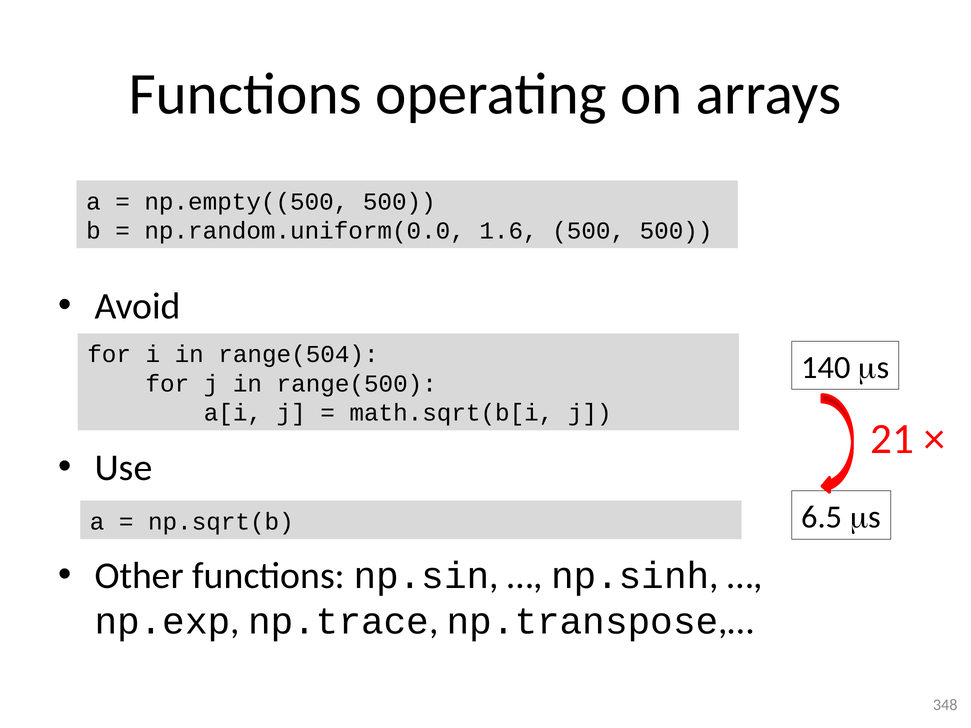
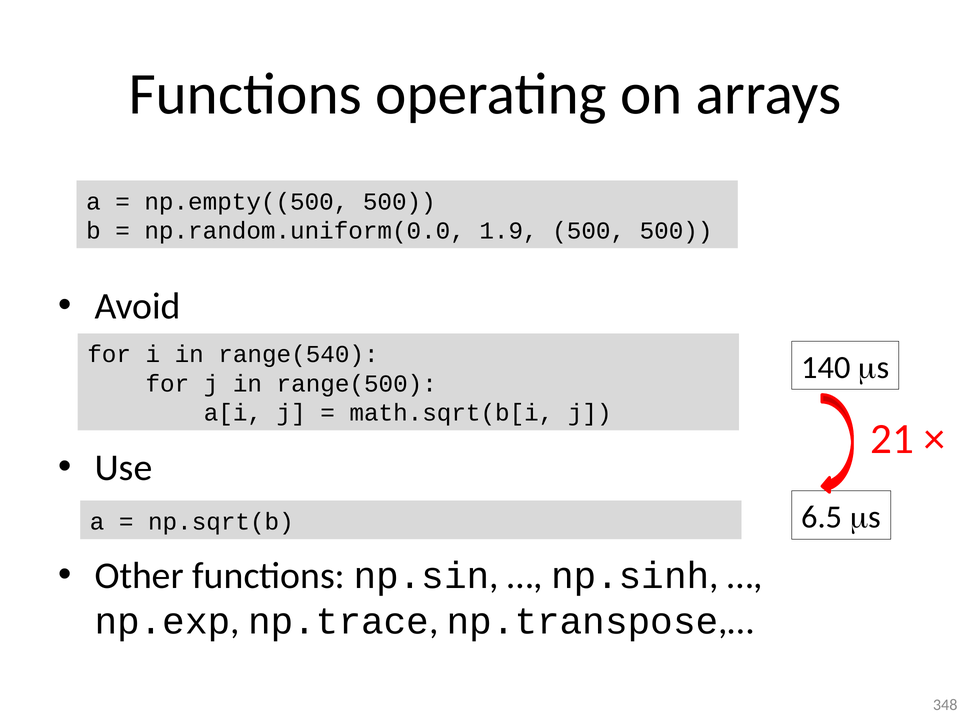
1.6: 1.6 -> 1.9
range(504: range(504 -> range(540
